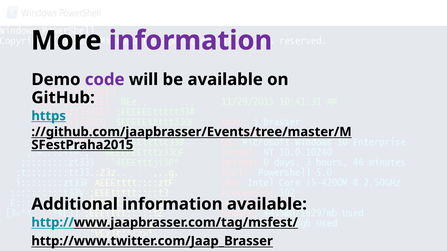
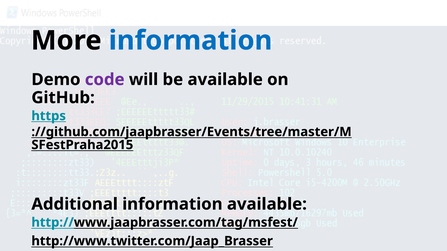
information at (191, 41) colour: purple -> blue
